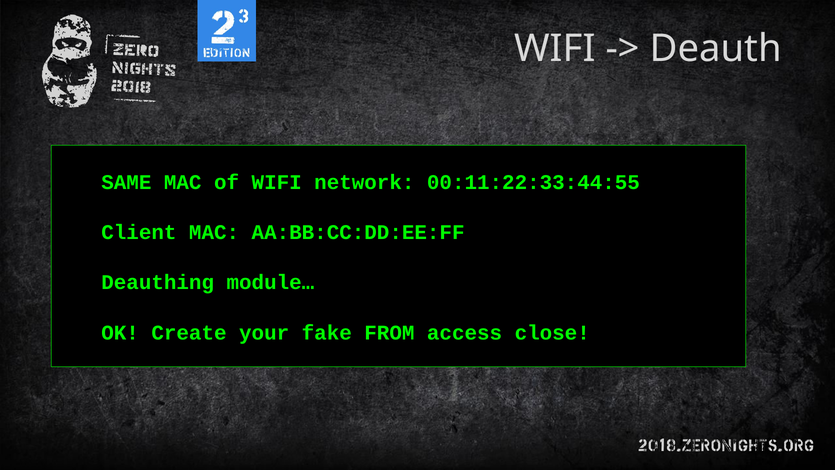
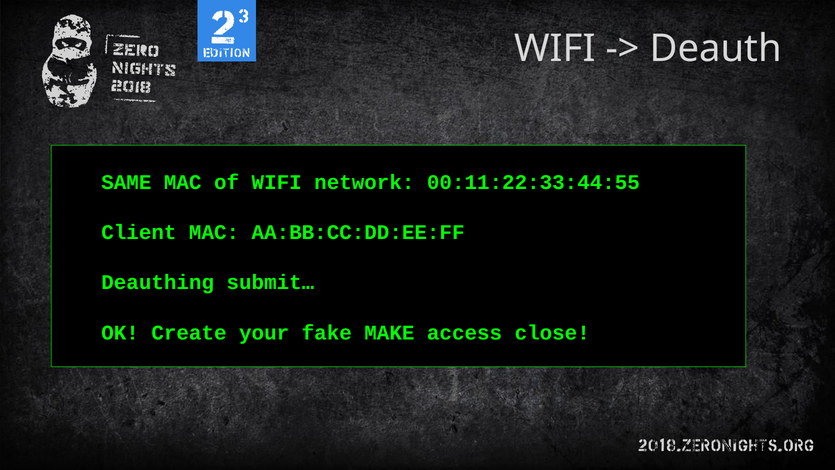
module…: module… -> submit…
FROM: FROM -> MAKE
